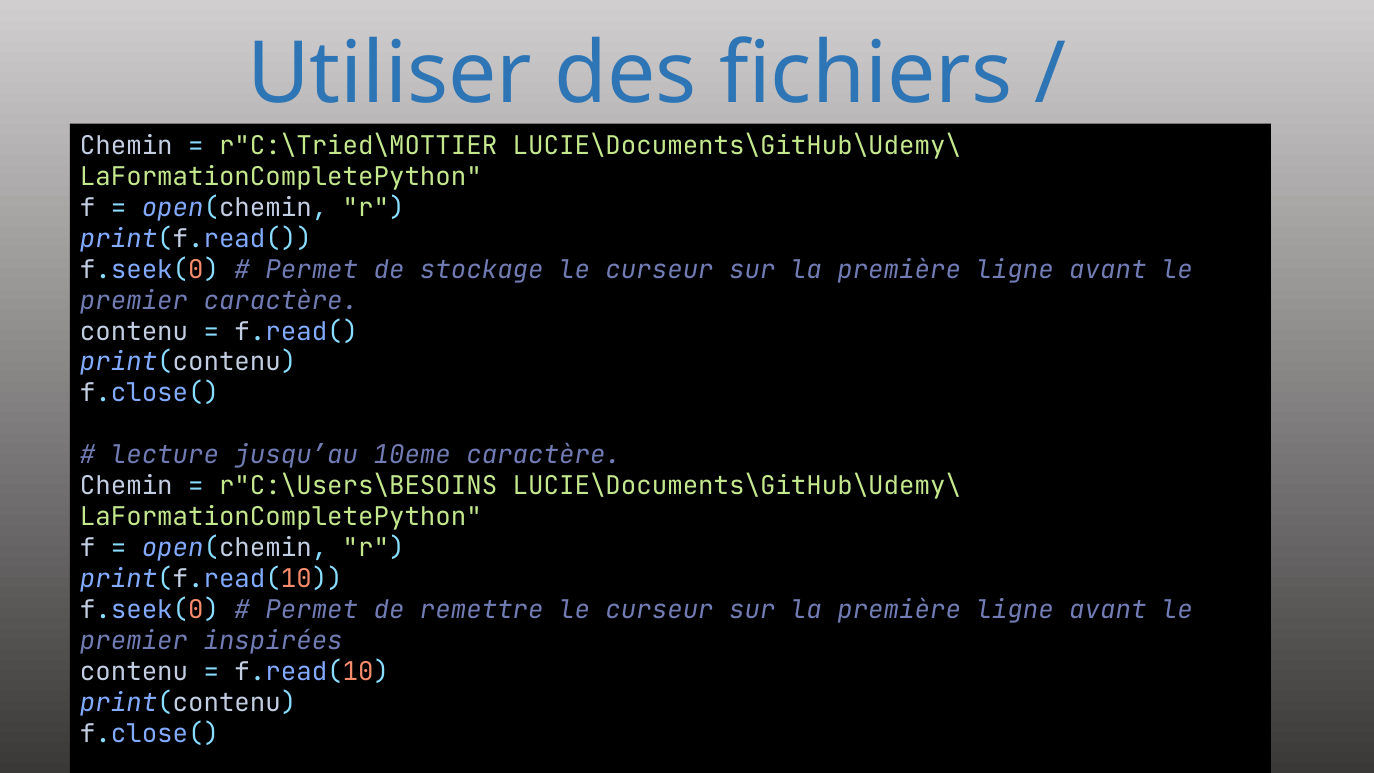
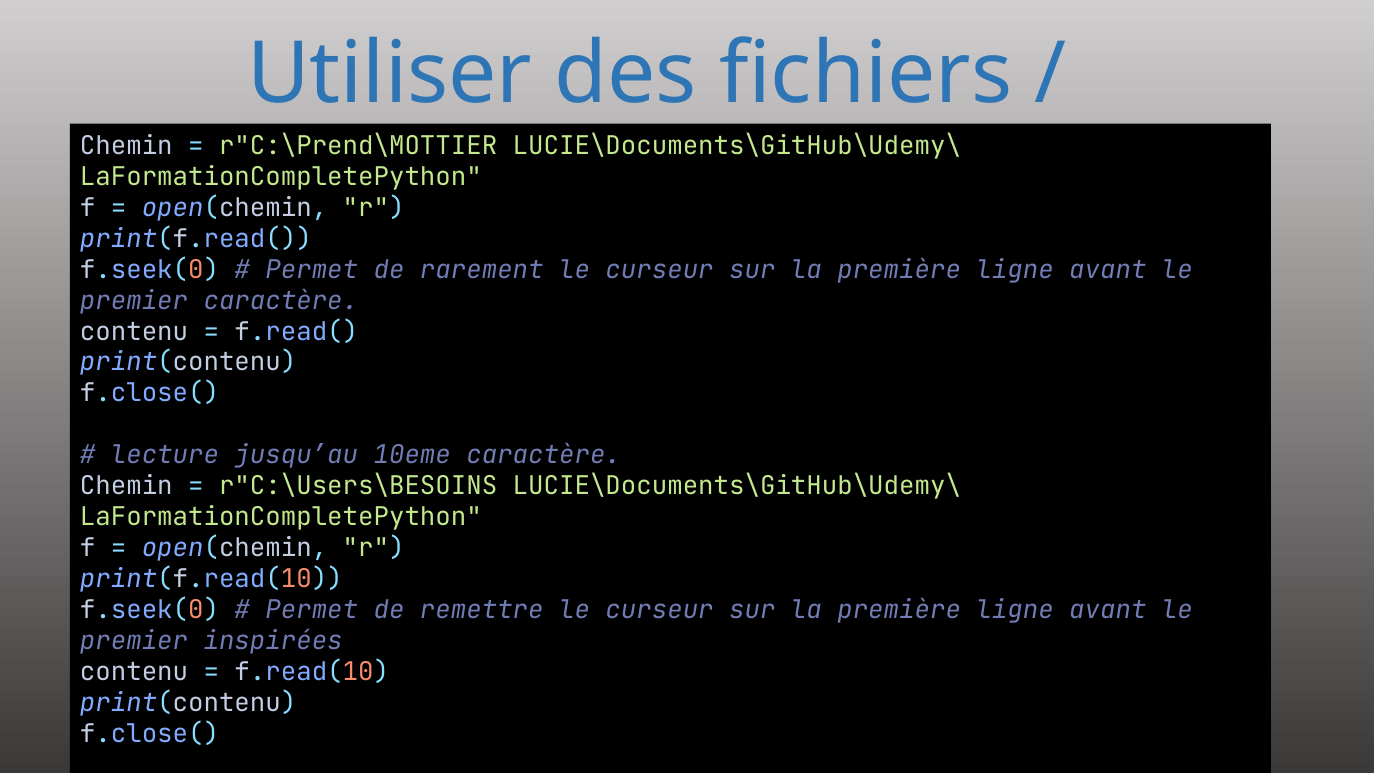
r"C:\Tried\MOTTIER: r"C:\Tried\MOTTIER -> r"C:\Prend\MOTTIER
stockage: stockage -> rarement
